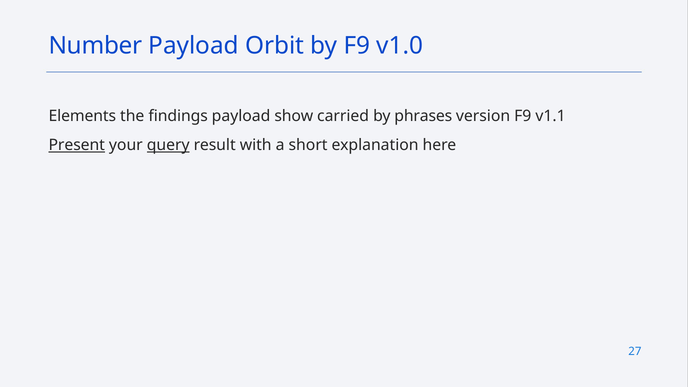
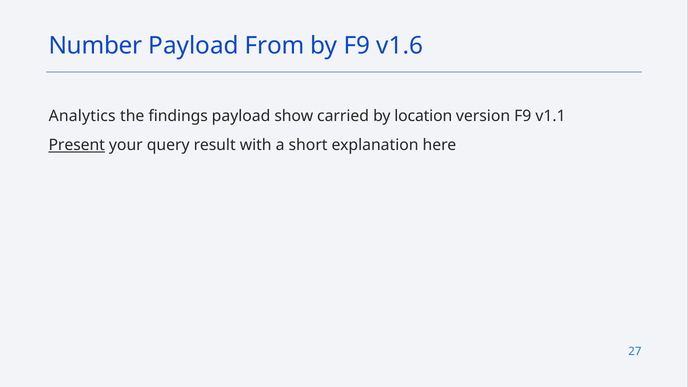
Orbit: Orbit -> From
v1.0: v1.0 -> v1.6
Elements: Elements -> Analytics
phrases: phrases -> location
query underline: present -> none
